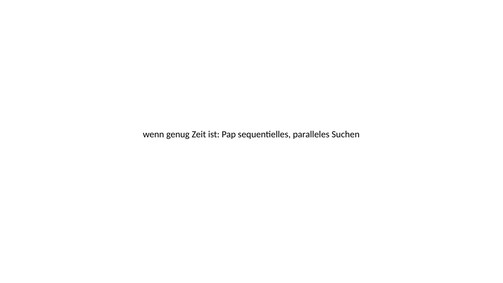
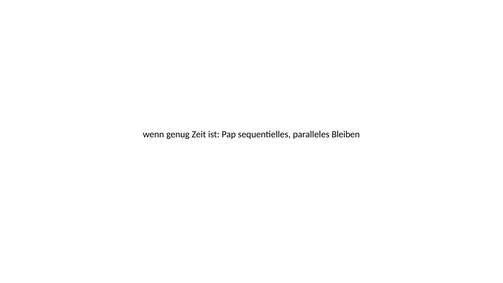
Suchen: Suchen -> Bleiben
